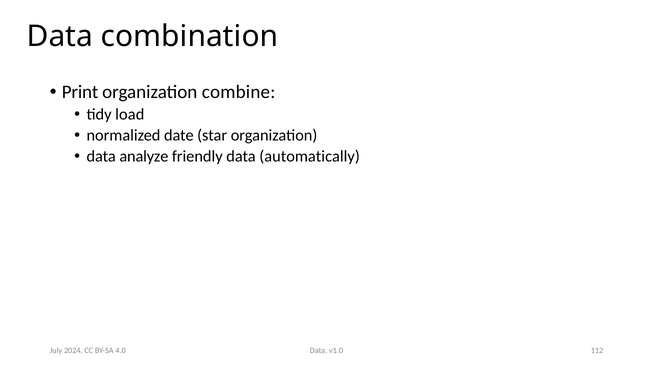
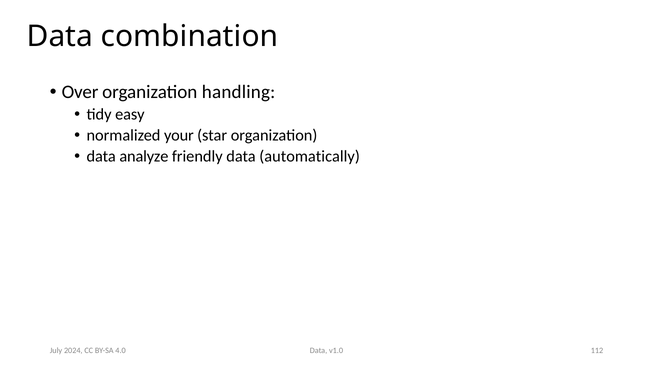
Print: Print -> Over
combine: combine -> handling
load: load -> easy
date: date -> your
